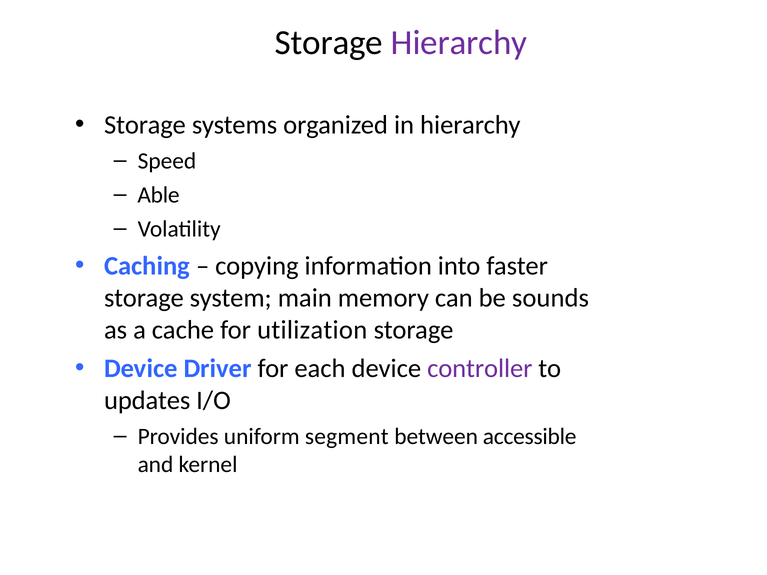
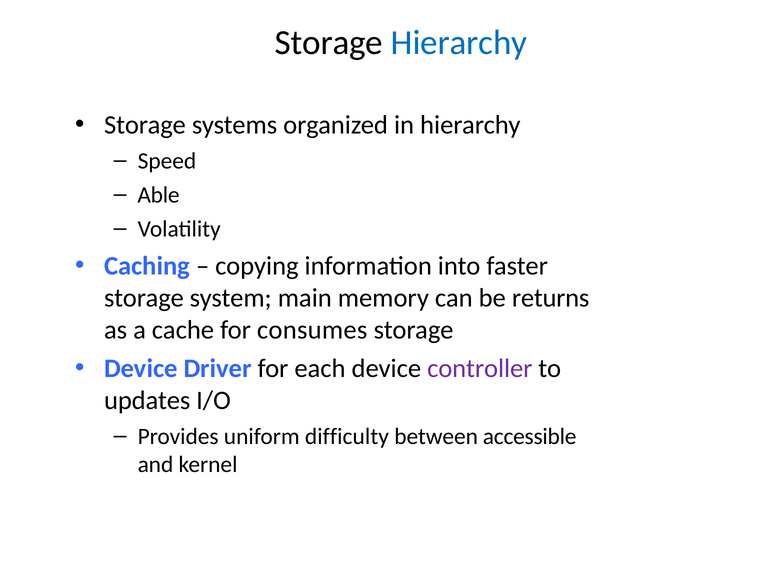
Hierarchy at (459, 43) colour: purple -> blue
sounds: sounds -> returns
utilization: utilization -> consumes
segment: segment -> difficulty
